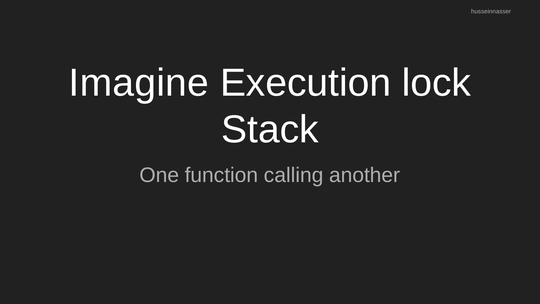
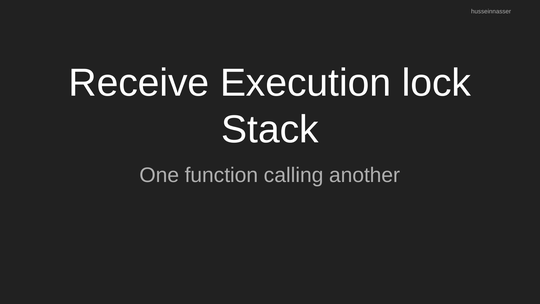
Imagine: Imagine -> Receive
